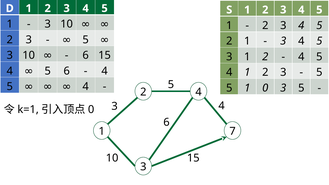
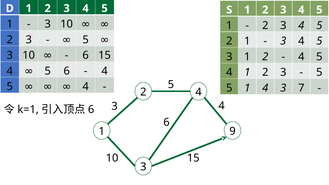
1 0: 0 -> 4
5 at (301, 88): 5 -> 7
0 at (91, 110): 0 -> 6
7: 7 -> 9
